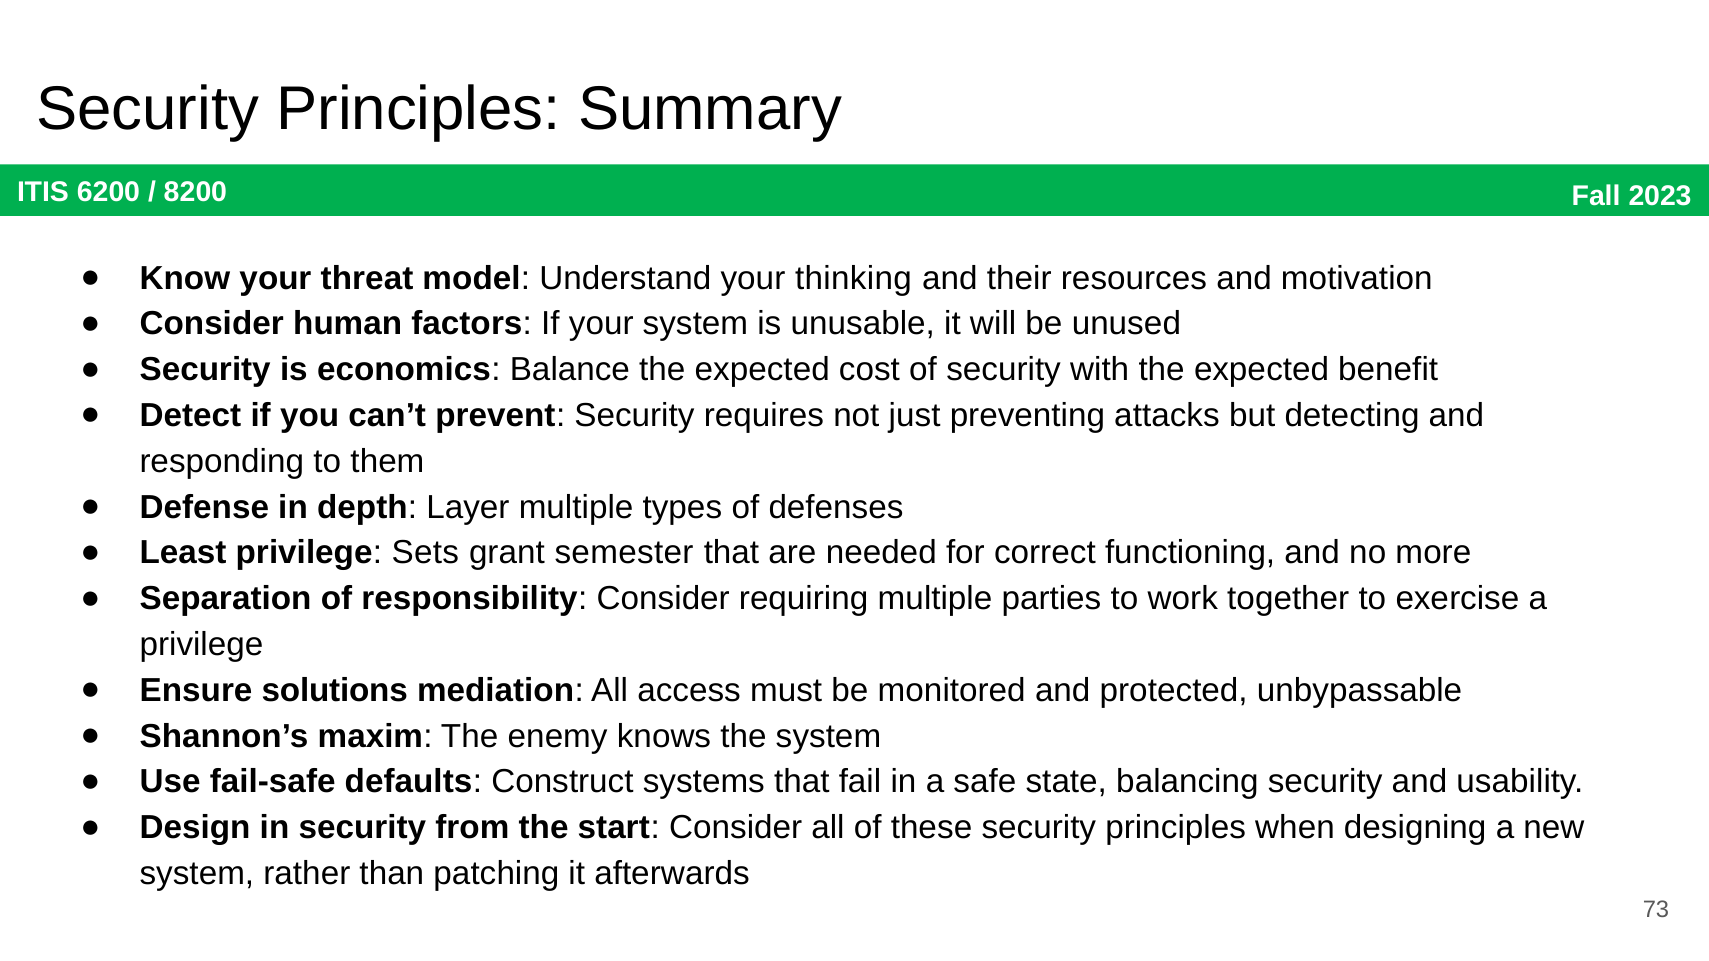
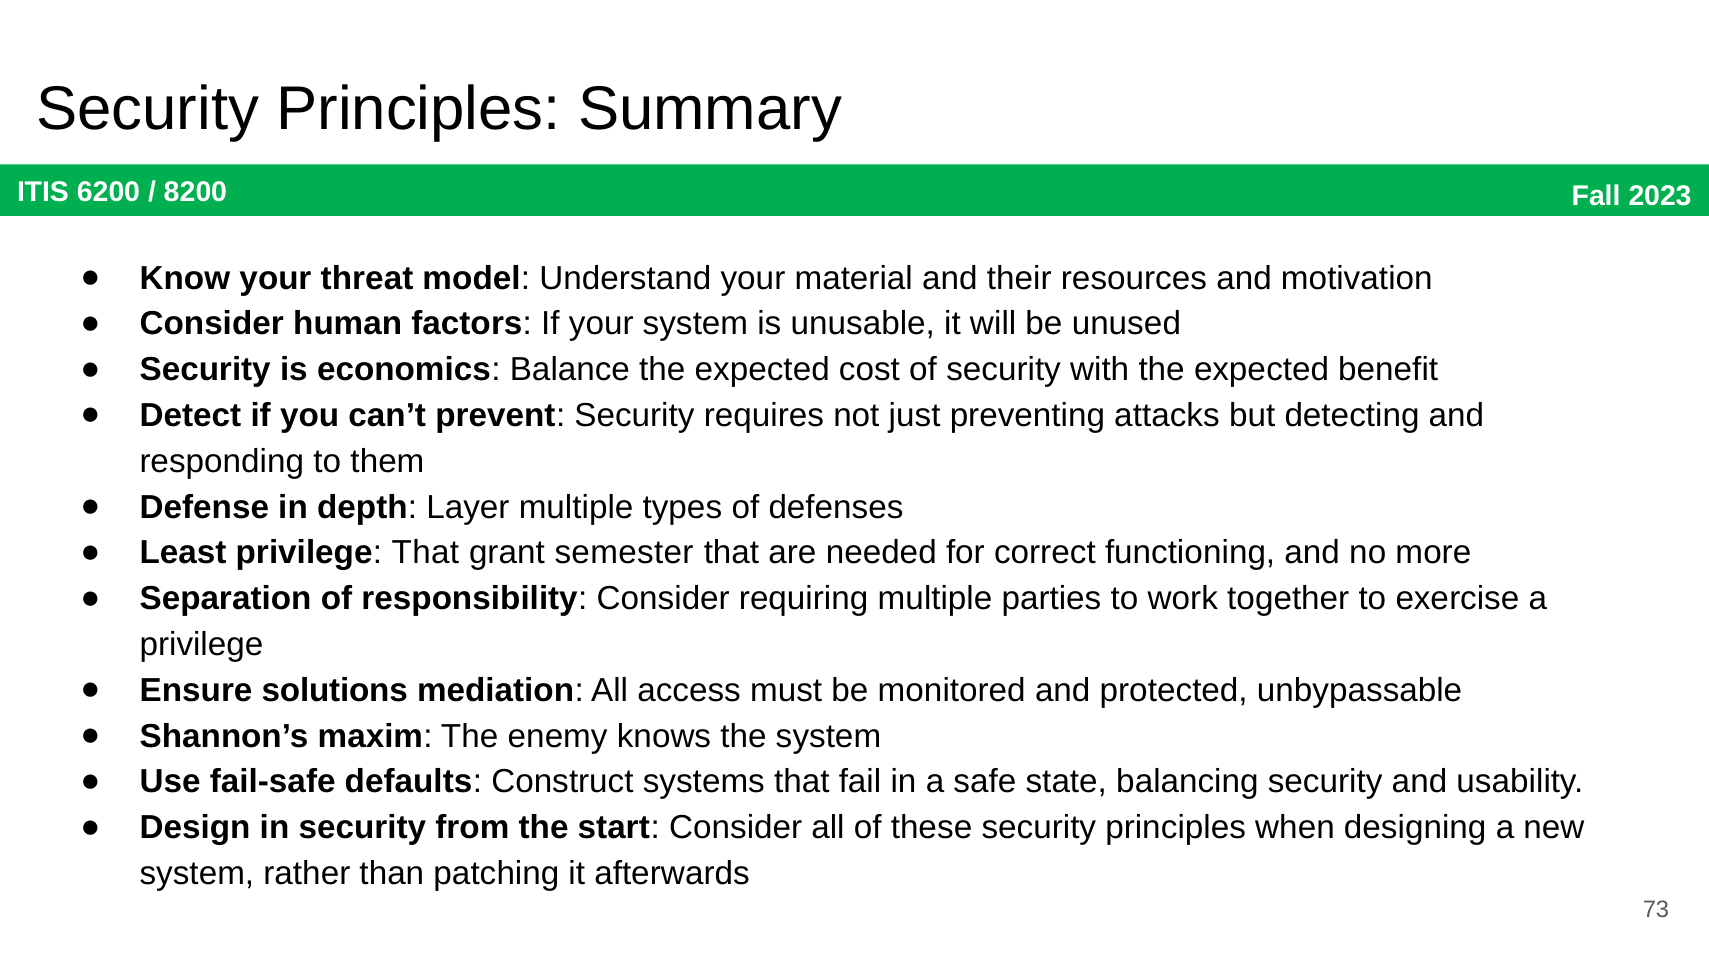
thinking: thinking -> material
privilege Sets: Sets -> That
